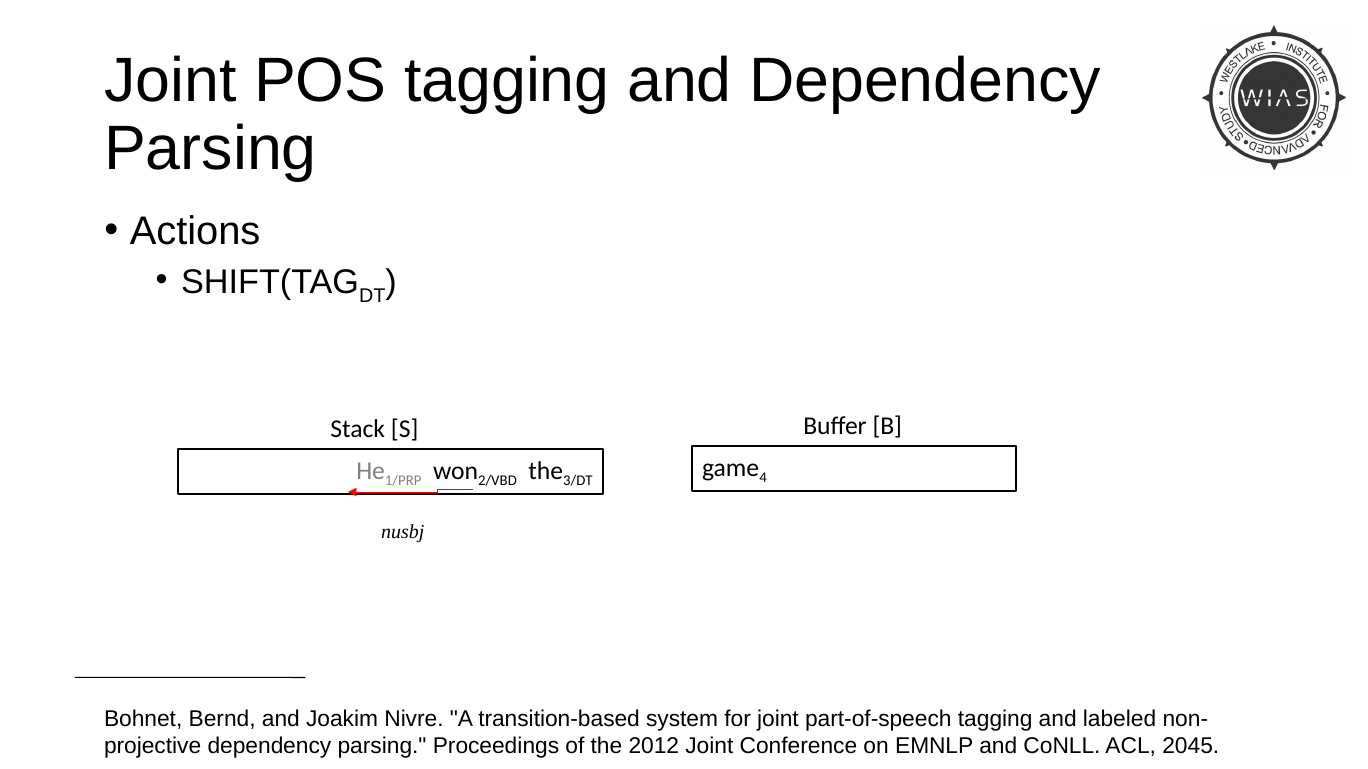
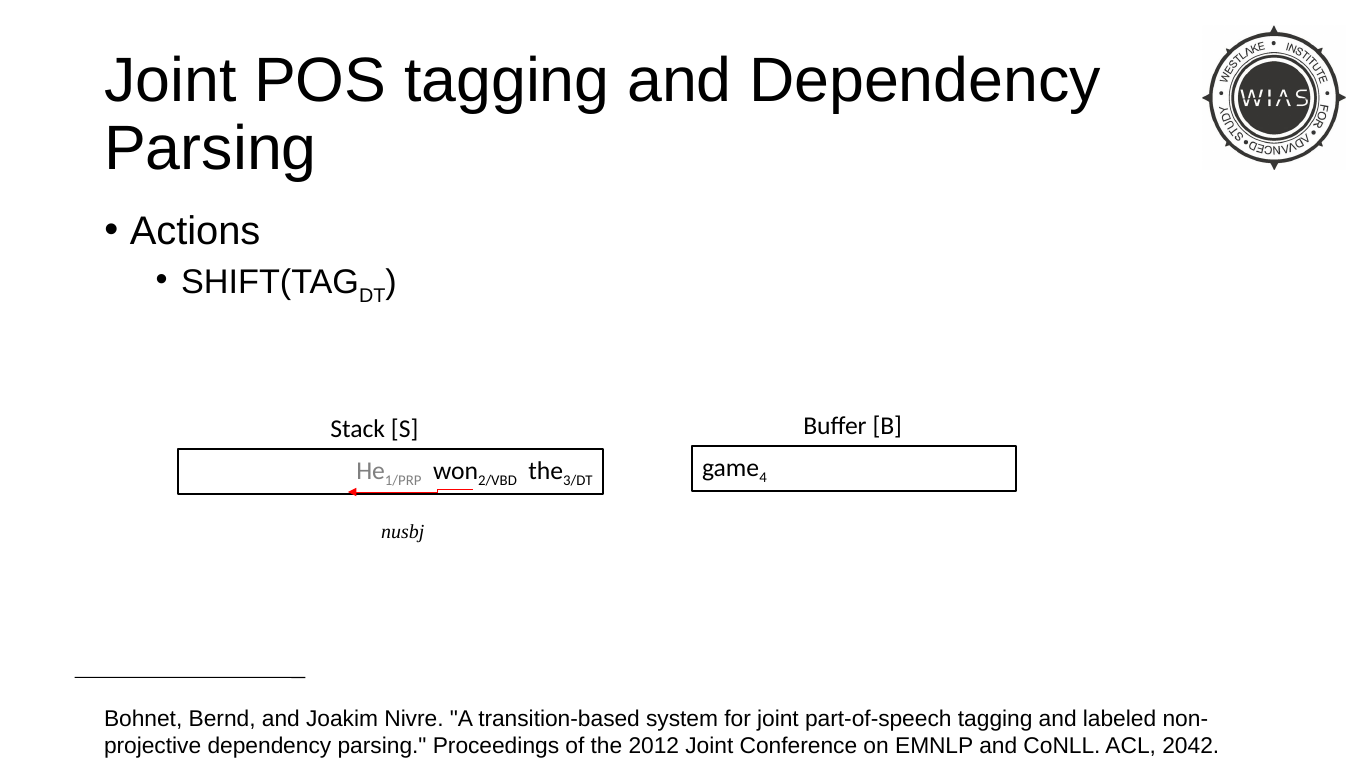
2045: 2045 -> 2042
